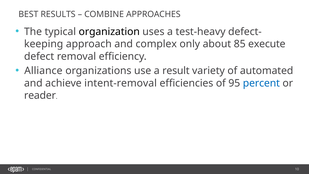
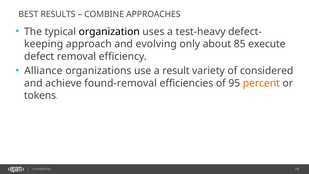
complex: complex -> evolving
automated: automated -> considered
intent-removal: intent-removal -> found-removal
percent colour: blue -> orange
reader: reader -> tokens
